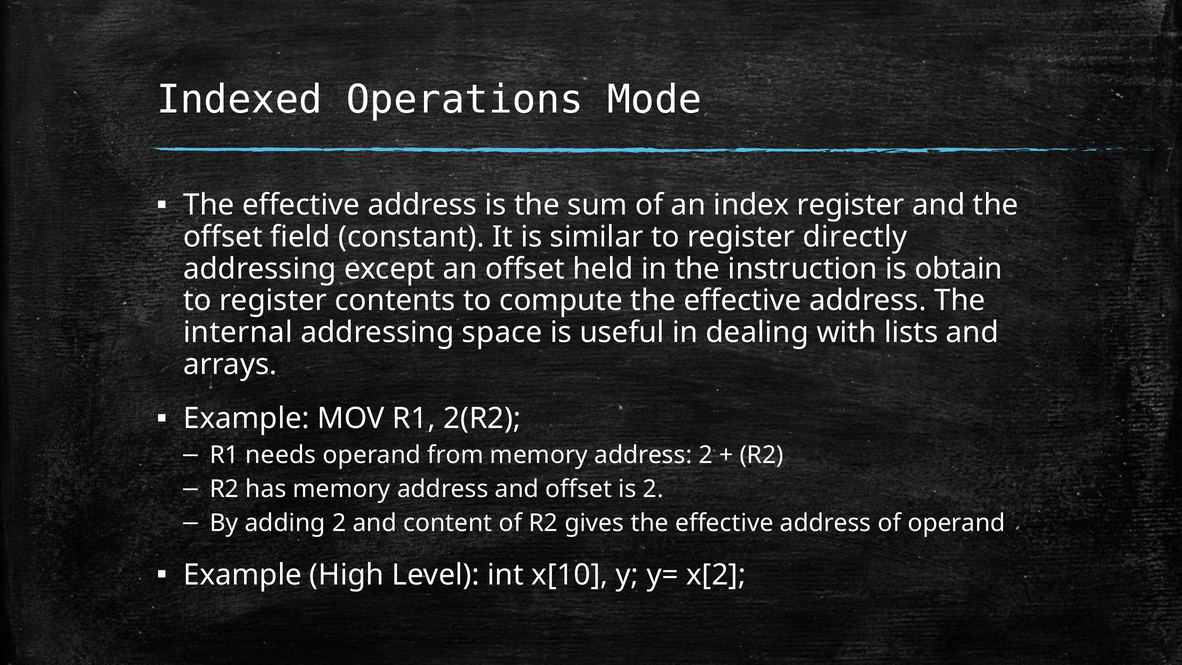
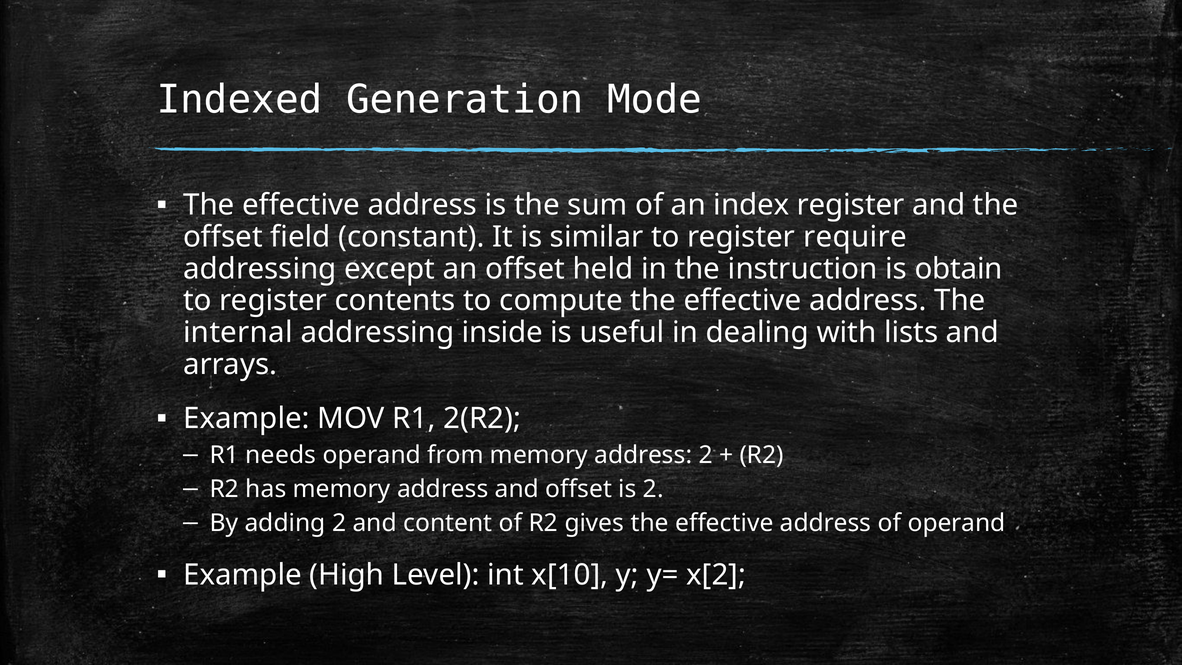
Operations: Operations -> Generation
directly: directly -> require
space: space -> inside
